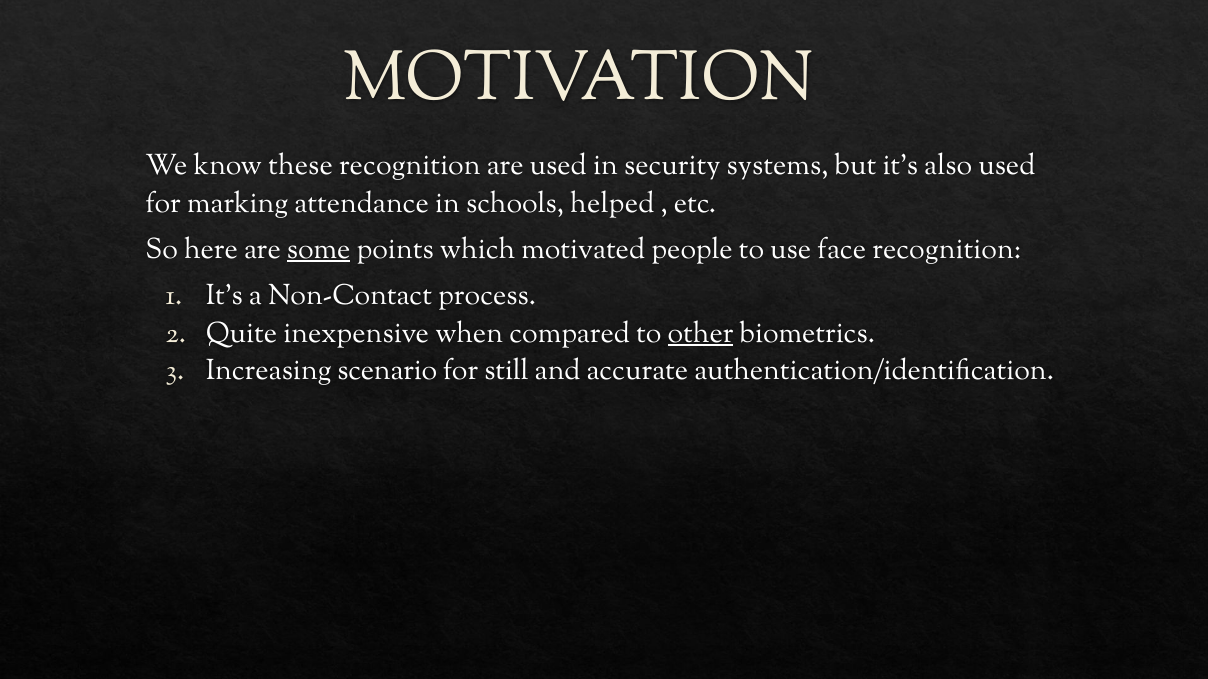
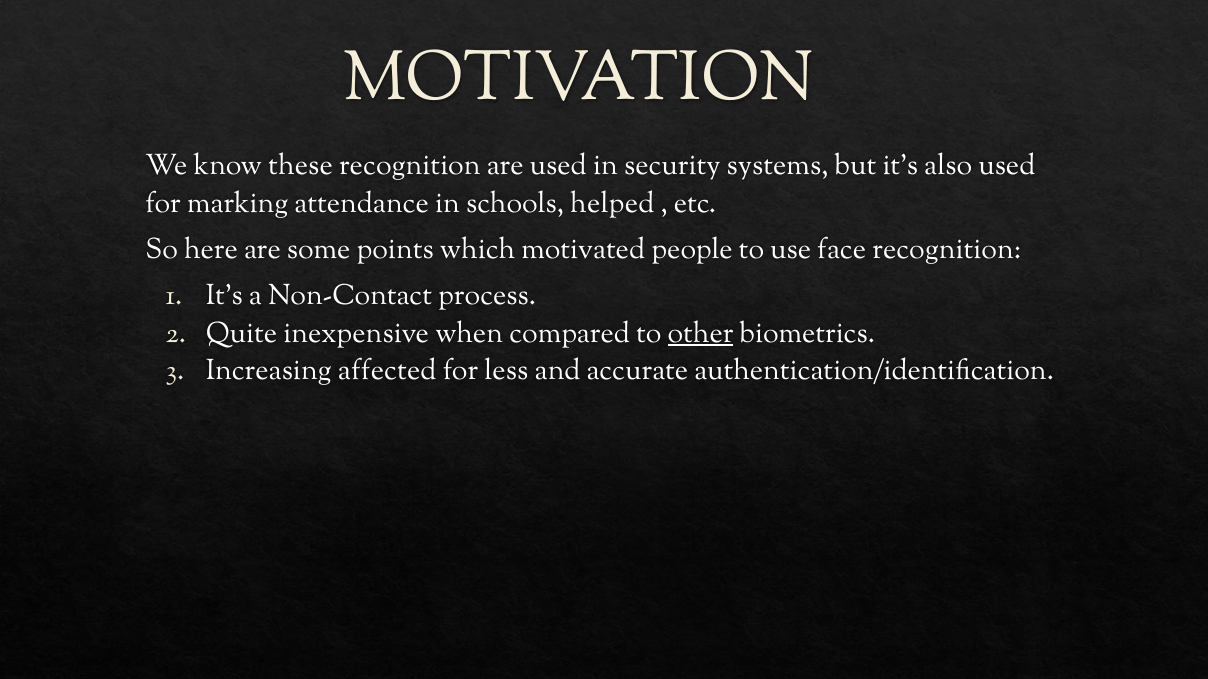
some underline: present -> none
scenario: scenario -> affected
still: still -> less
